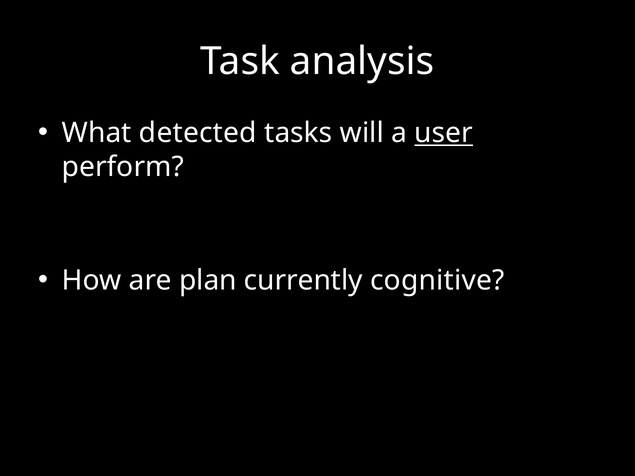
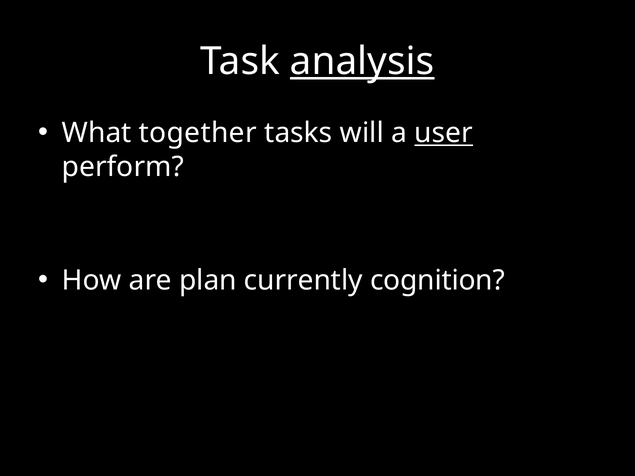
analysis underline: none -> present
detected: detected -> together
cognitive: cognitive -> cognition
